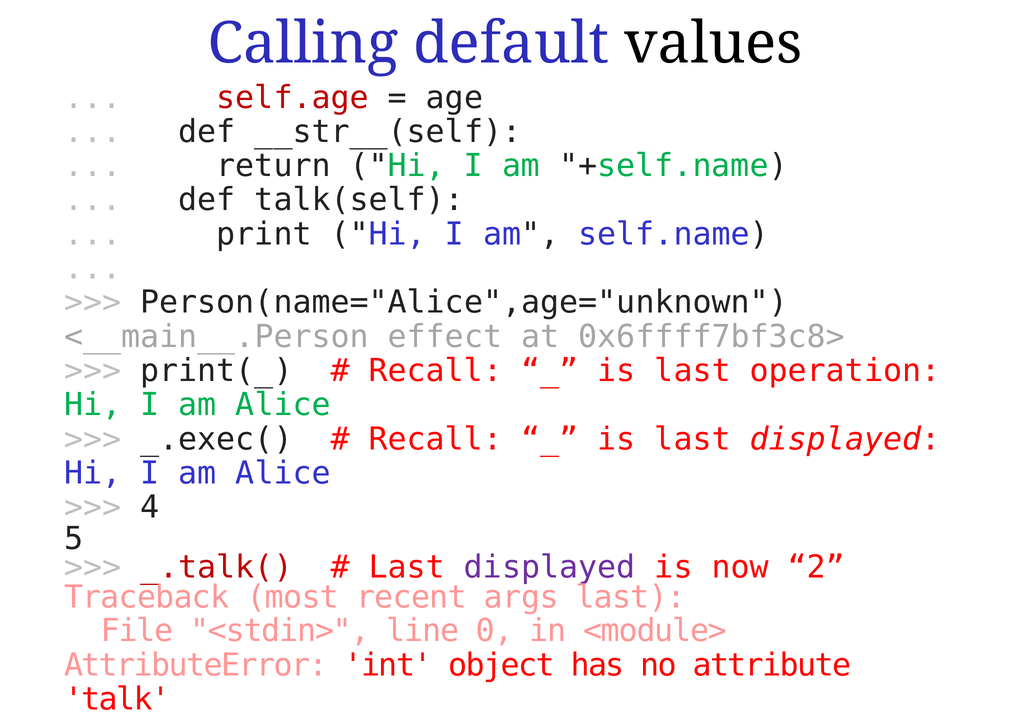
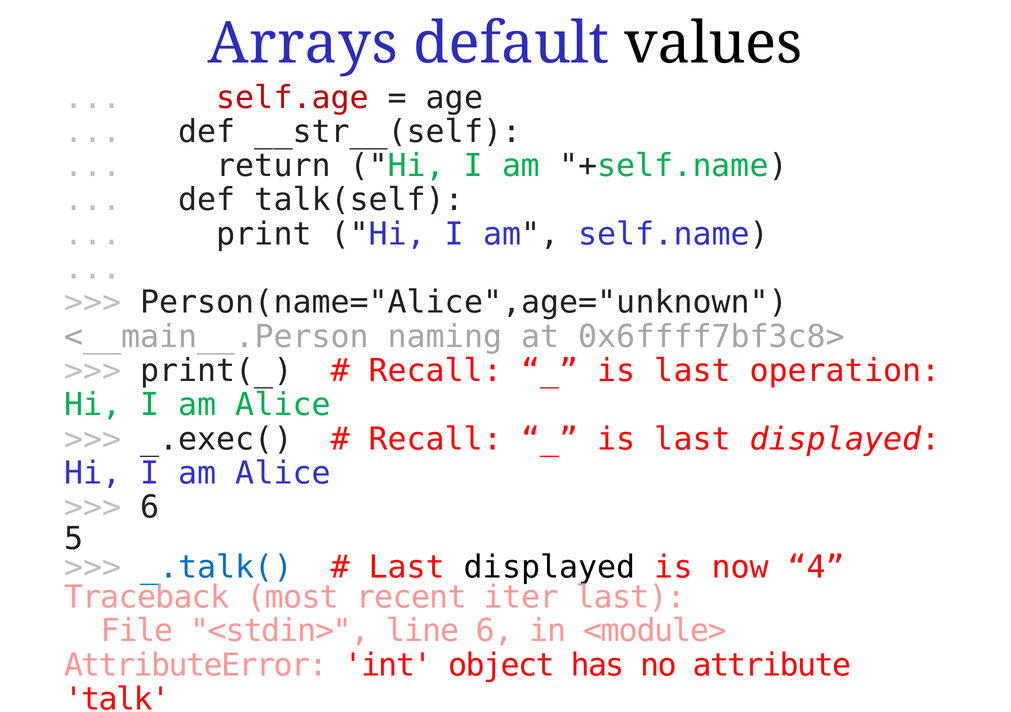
Calling: Calling -> Arrays
effect: effect -> naming
4 at (150, 508): 4 -> 6
_.talk( colour: red -> blue
displayed at (550, 568) colour: purple -> black
2: 2 -> 4
args: args -> iter
line 0: 0 -> 6
